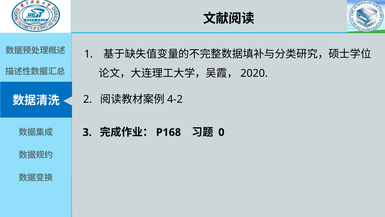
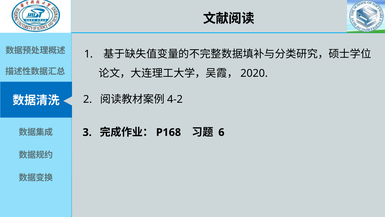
0: 0 -> 6
